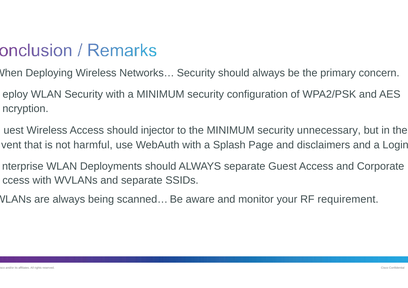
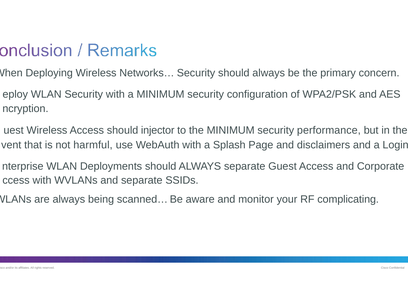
unnecessary: unnecessary -> performance
requirement: requirement -> complicating
